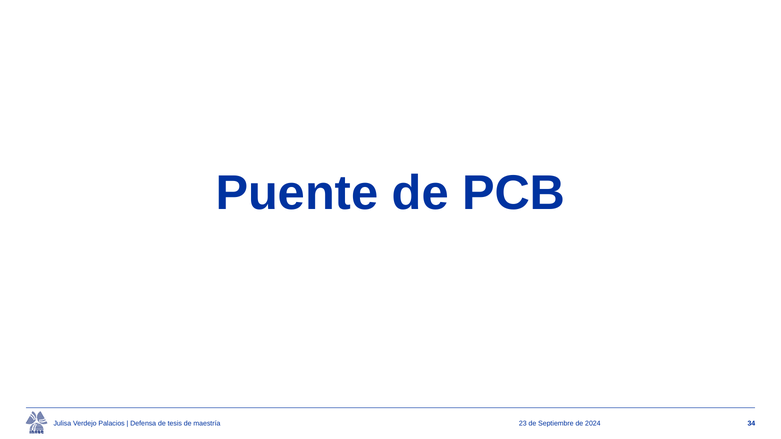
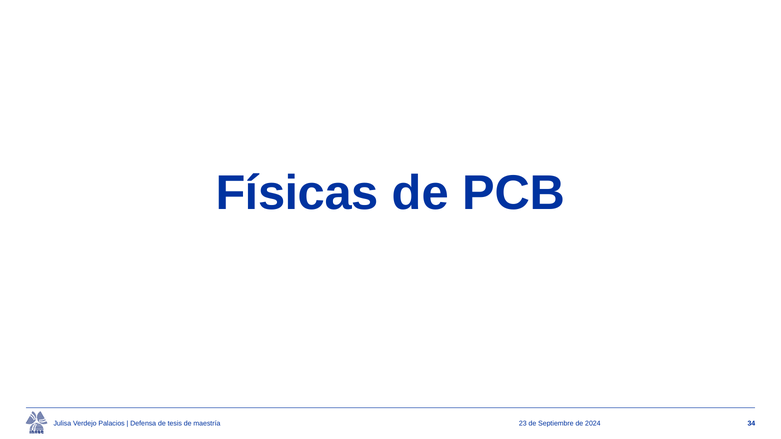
Puente: Puente -> Físicas
